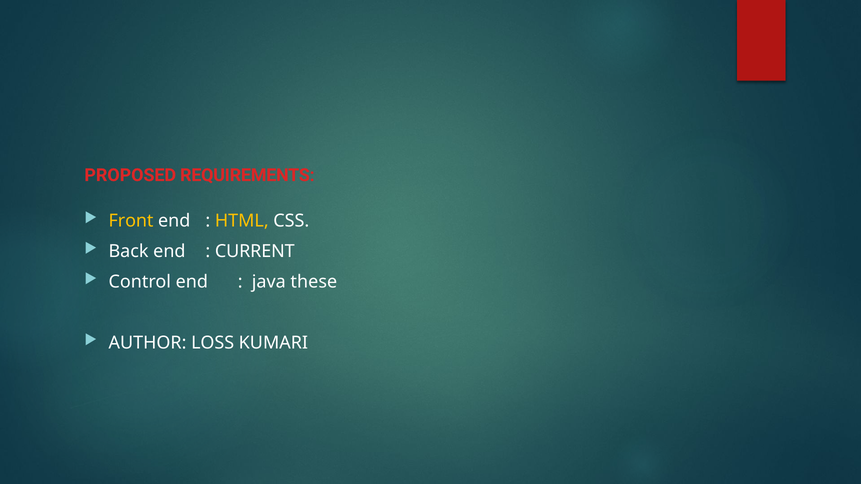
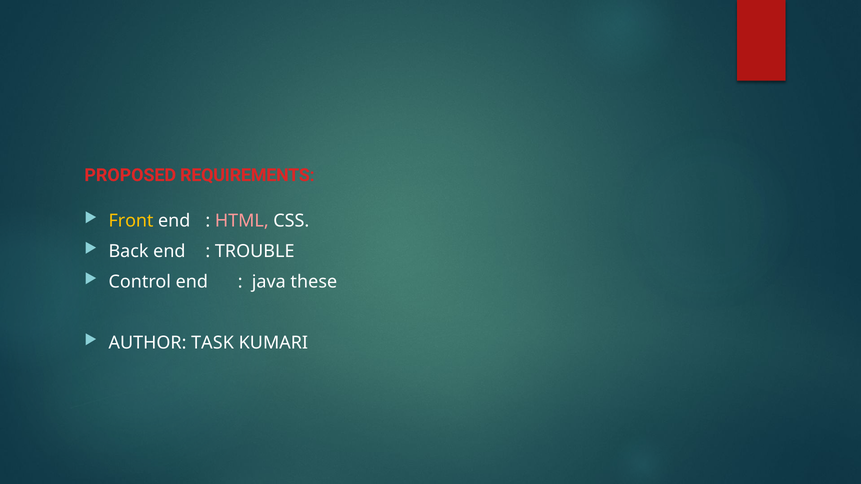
HTML colour: yellow -> pink
CURRENT: CURRENT -> TROUBLE
LOSS: LOSS -> TASK
